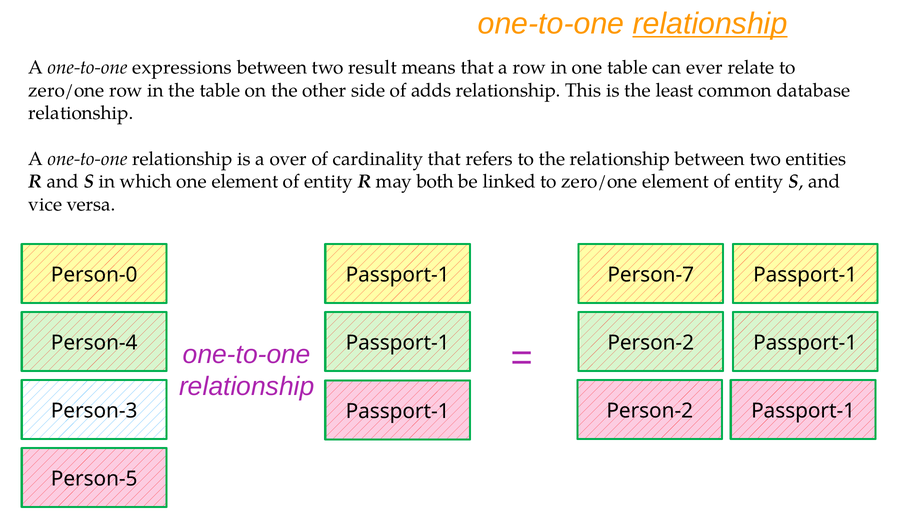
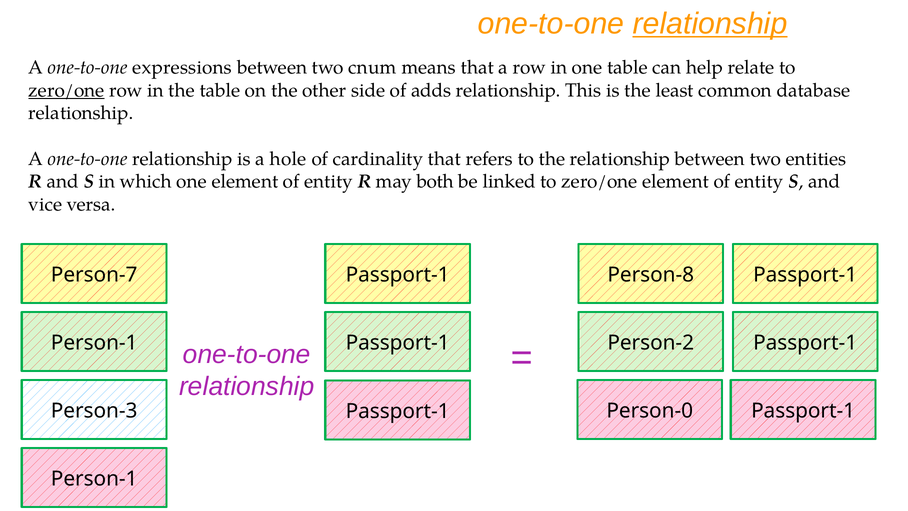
result: result -> cnum
ever: ever -> help
zero/one at (66, 90) underline: none -> present
over: over -> hole
Person-0: Person-0 -> Person-7
Person-7: Person-7 -> Person-8
Person-4 at (94, 343): Person-4 -> Person-1
Person-3 Passport-1 Person-2: Person-2 -> Person-0
Person-5 at (94, 479): Person-5 -> Person-1
